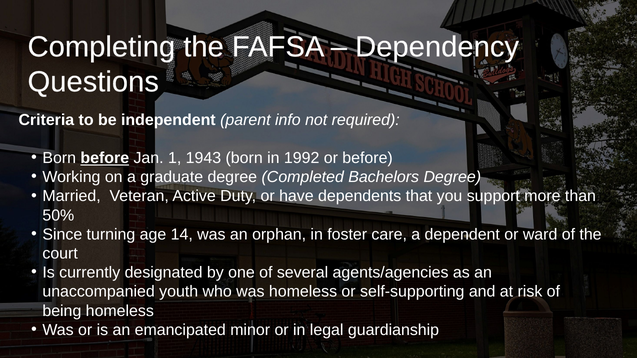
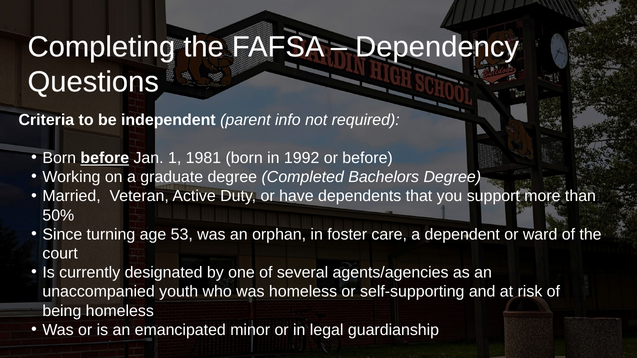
1943: 1943 -> 1981
14: 14 -> 53
